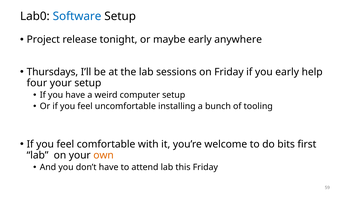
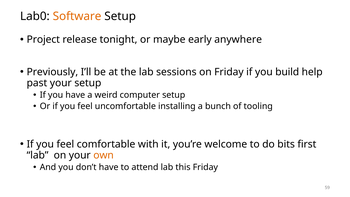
Software colour: blue -> orange
Thursdays: Thursdays -> Previously
you early: early -> build
four: four -> past
